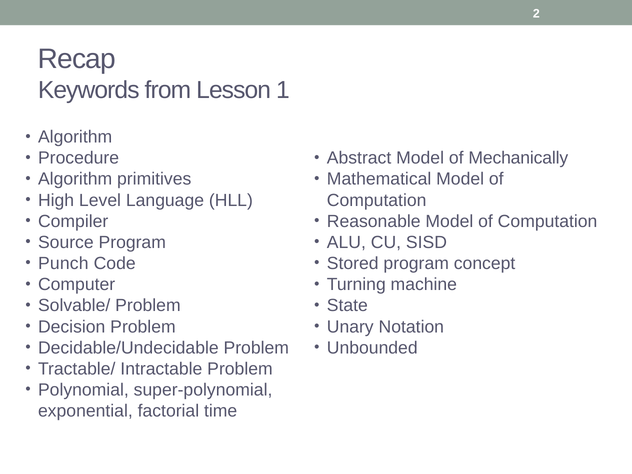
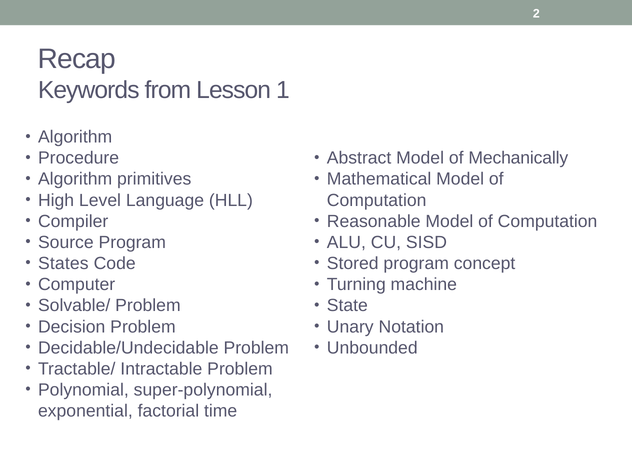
Punch: Punch -> States
